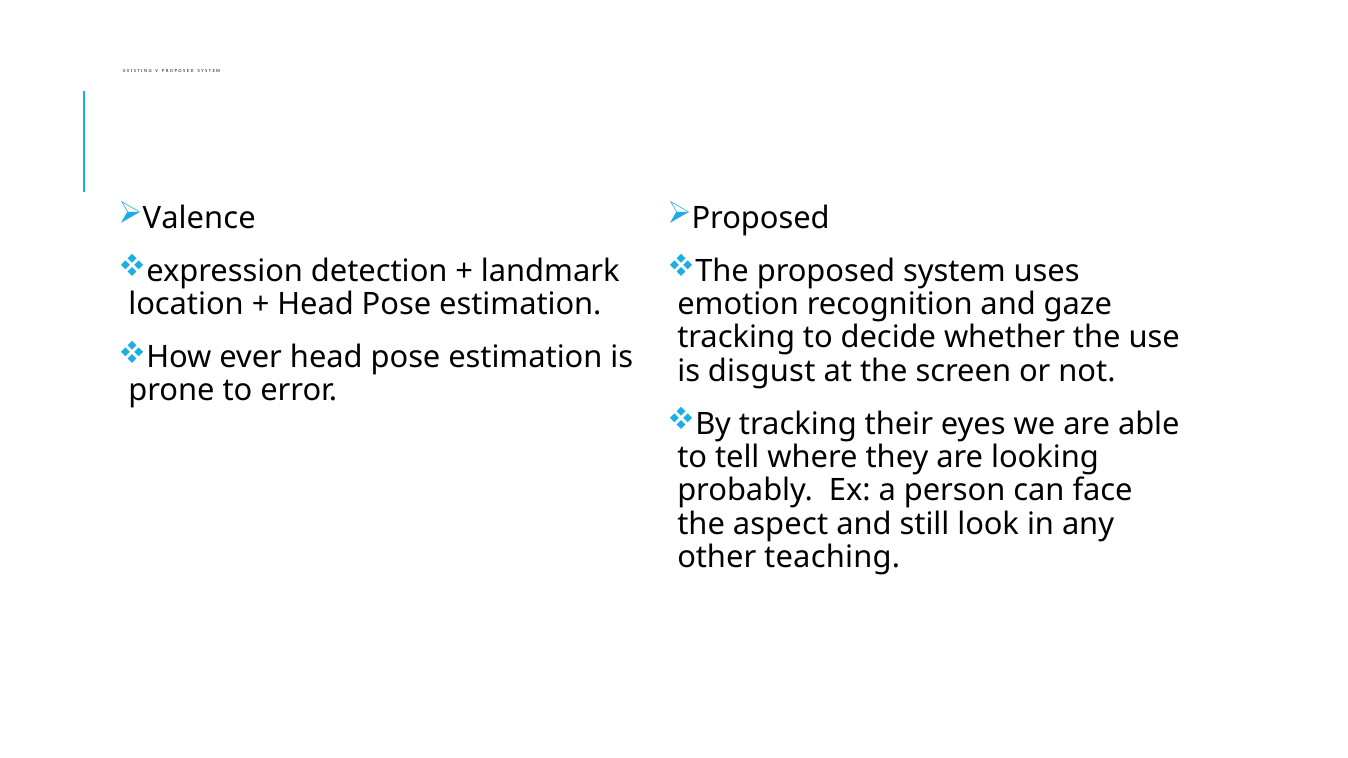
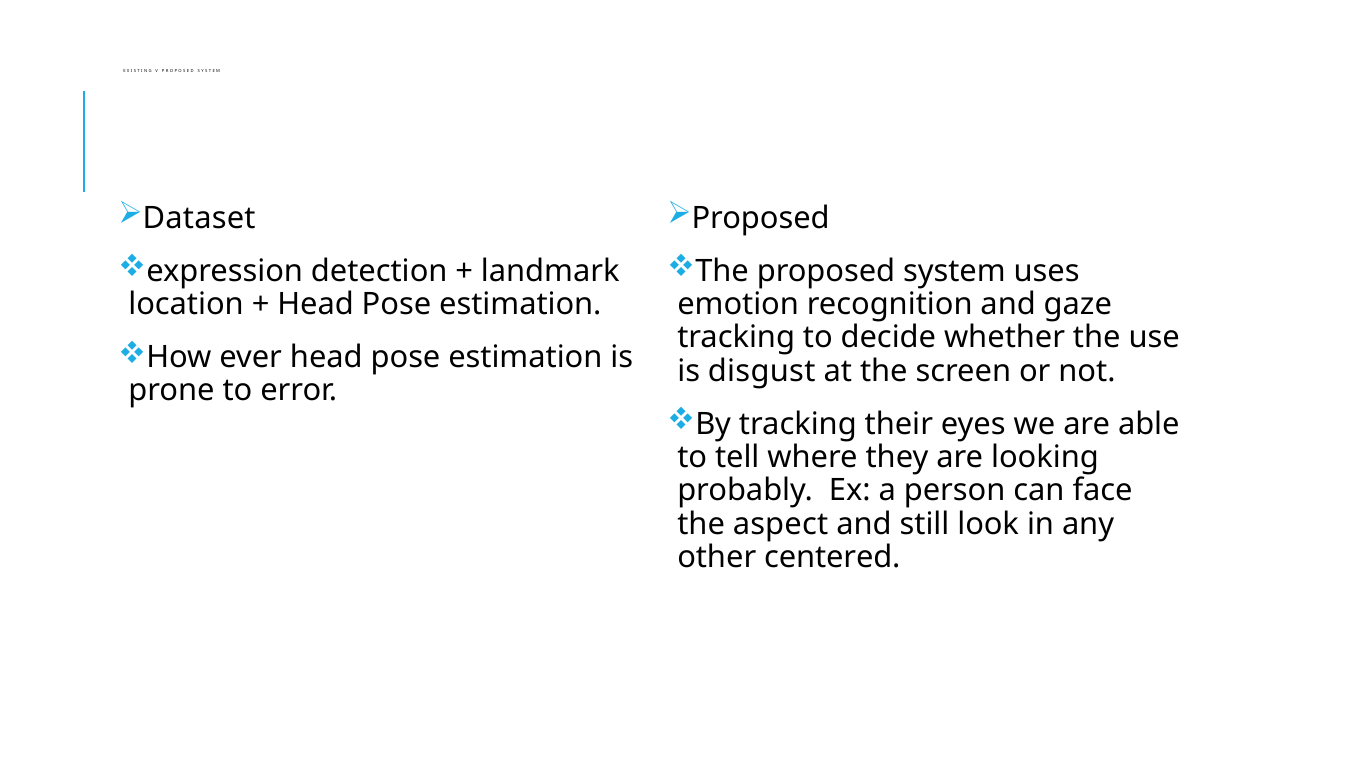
Valence: Valence -> Dataset
teaching: teaching -> centered
